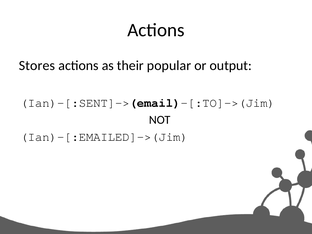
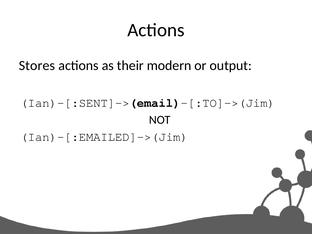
popular: popular -> modern
